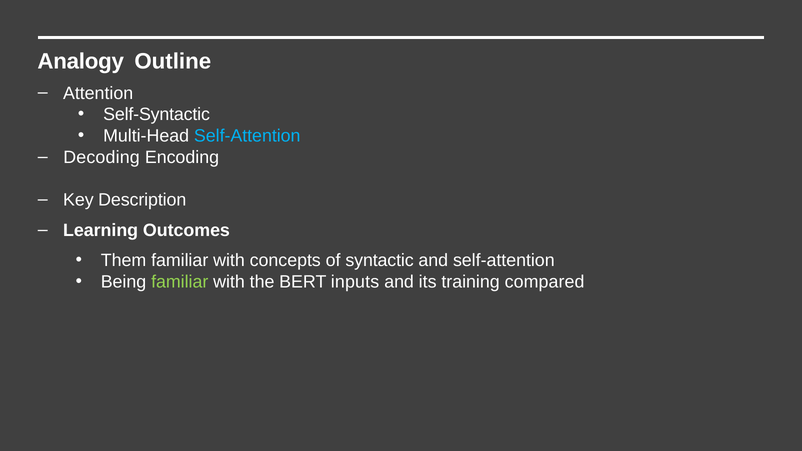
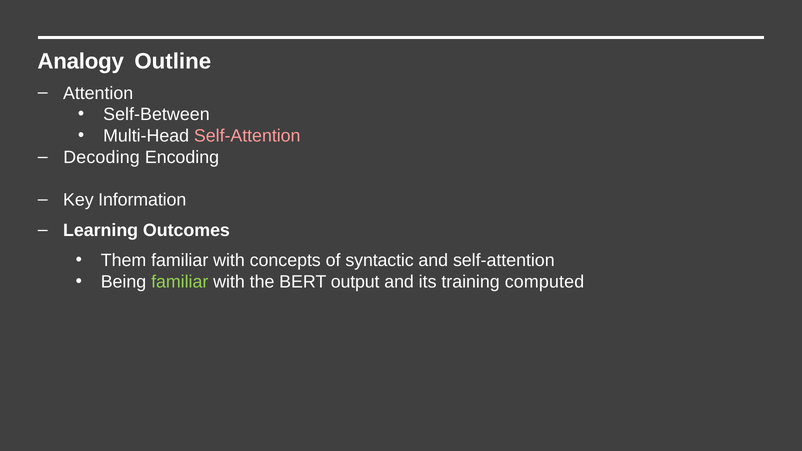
Self-Syntactic: Self-Syntactic -> Self-Between
Self-Attention at (247, 136) colour: light blue -> pink
Description: Description -> Information
inputs: inputs -> output
compared: compared -> computed
